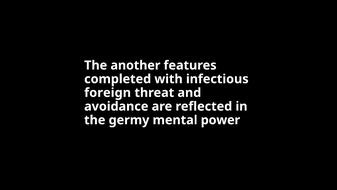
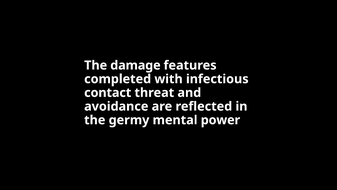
another: another -> damage
foreign: foreign -> contact
